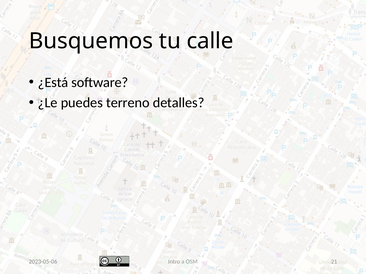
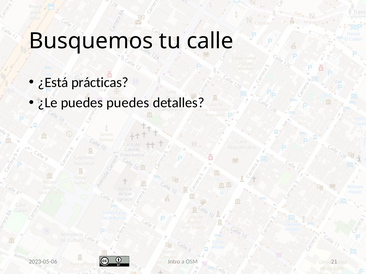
software: software -> prácticas
puedes terreno: terreno -> puedes
